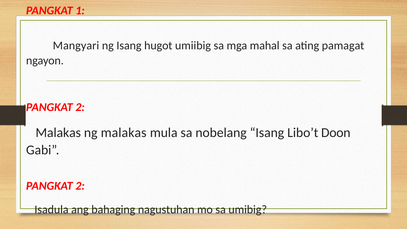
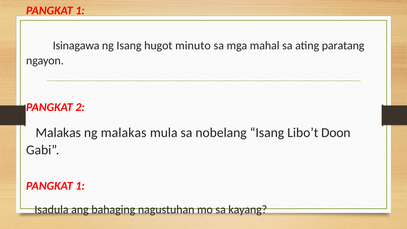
Mangyari: Mangyari -> Isinagawa
umiibig: umiibig -> minuto
pamagat: pamagat -> paratang
2 at (80, 186): 2 -> 1
umibig: umibig -> kayang
